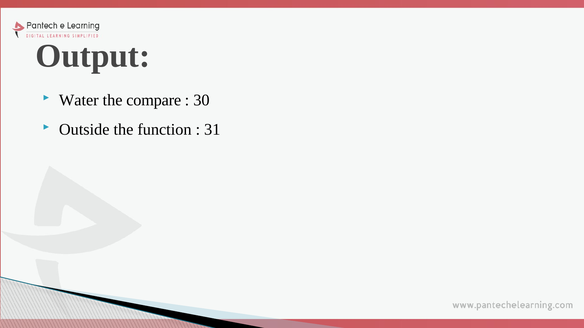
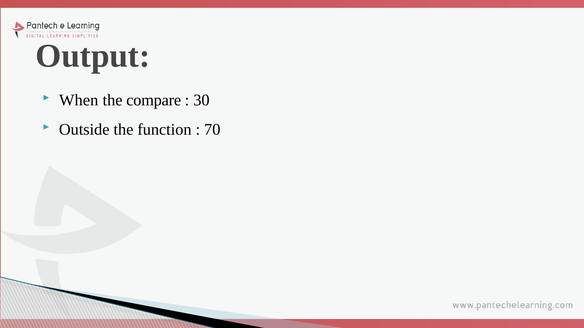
Water: Water -> When
31: 31 -> 70
